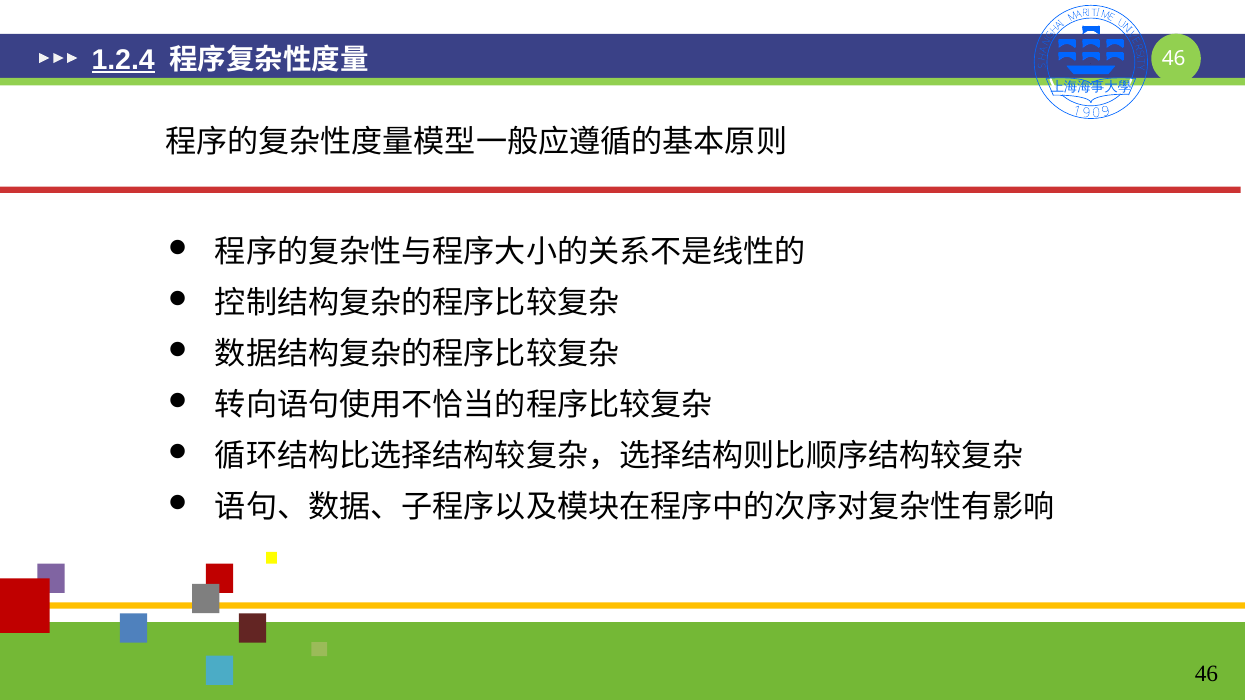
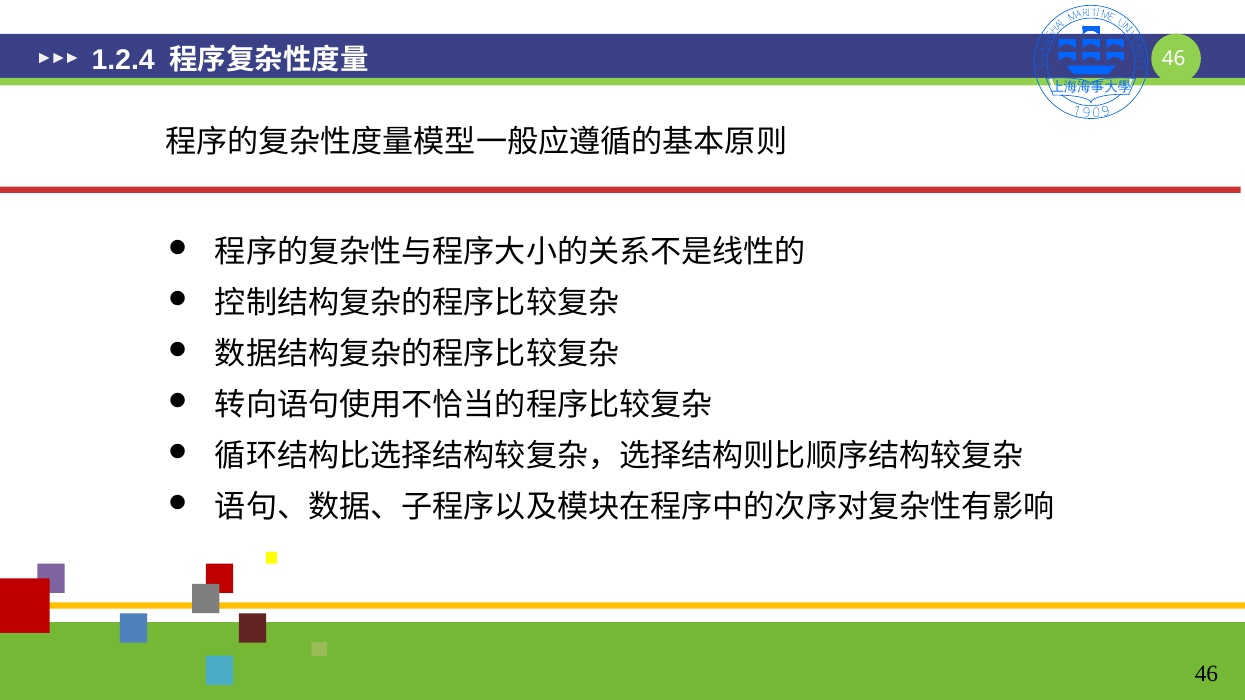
1.2.4 underline: present -> none
